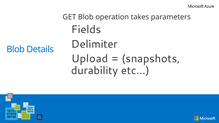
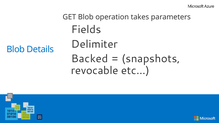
Upload: Upload -> Backed
durability: durability -> revocable
